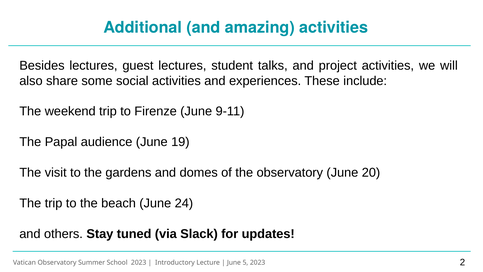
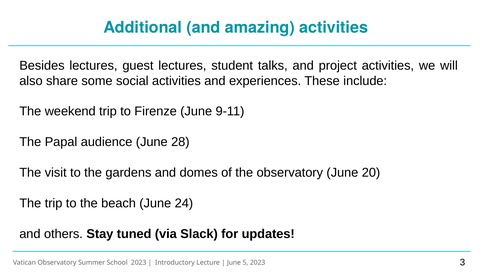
19: 19 -> 28
2: 2 -> 3
